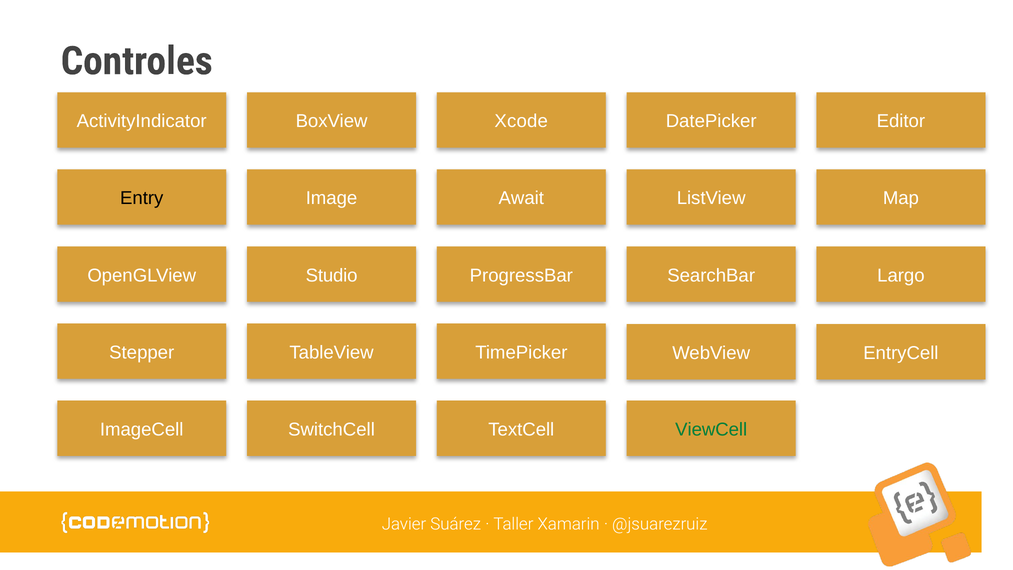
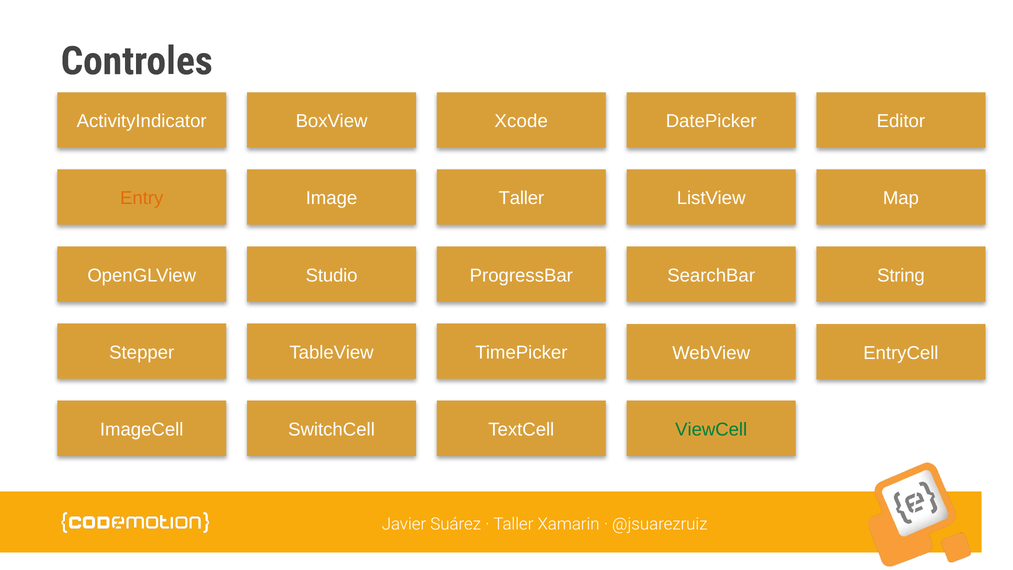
Entry colour: black -> orange
Image Await: Await -> Taller
Largo: Largo -> String
